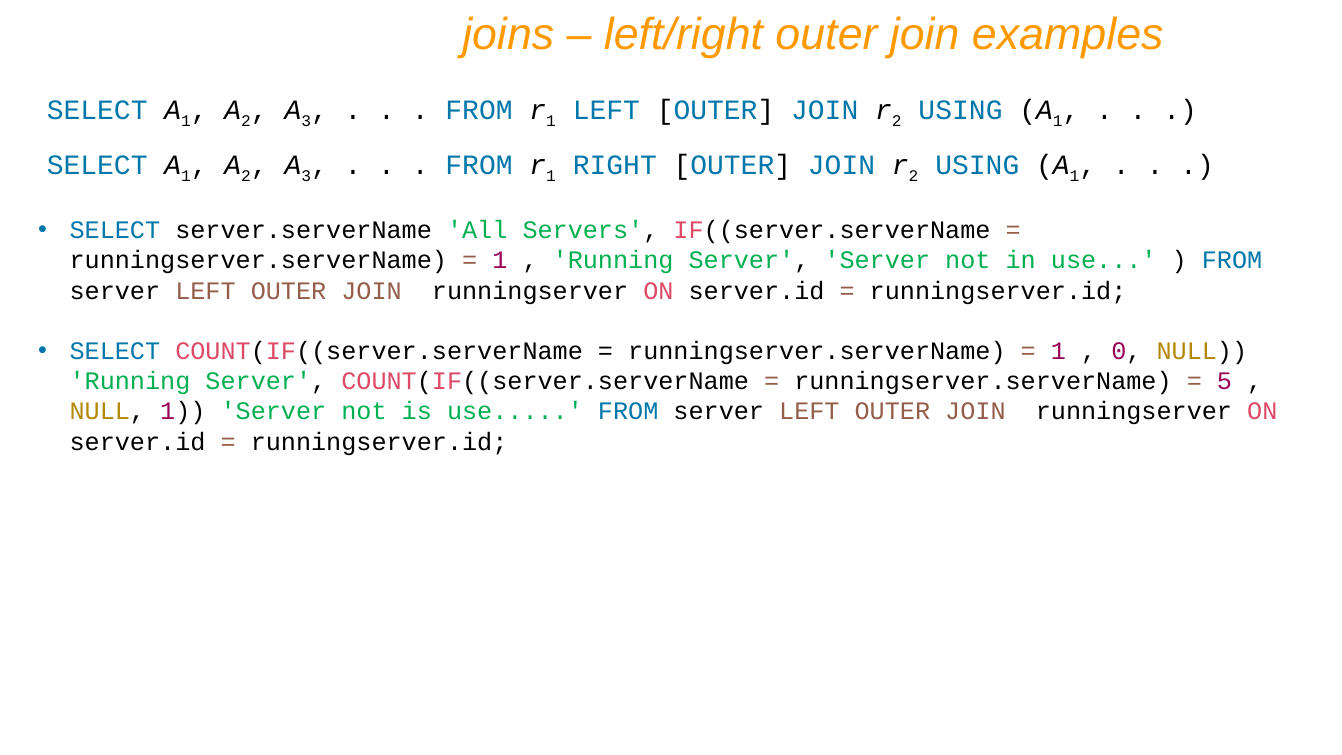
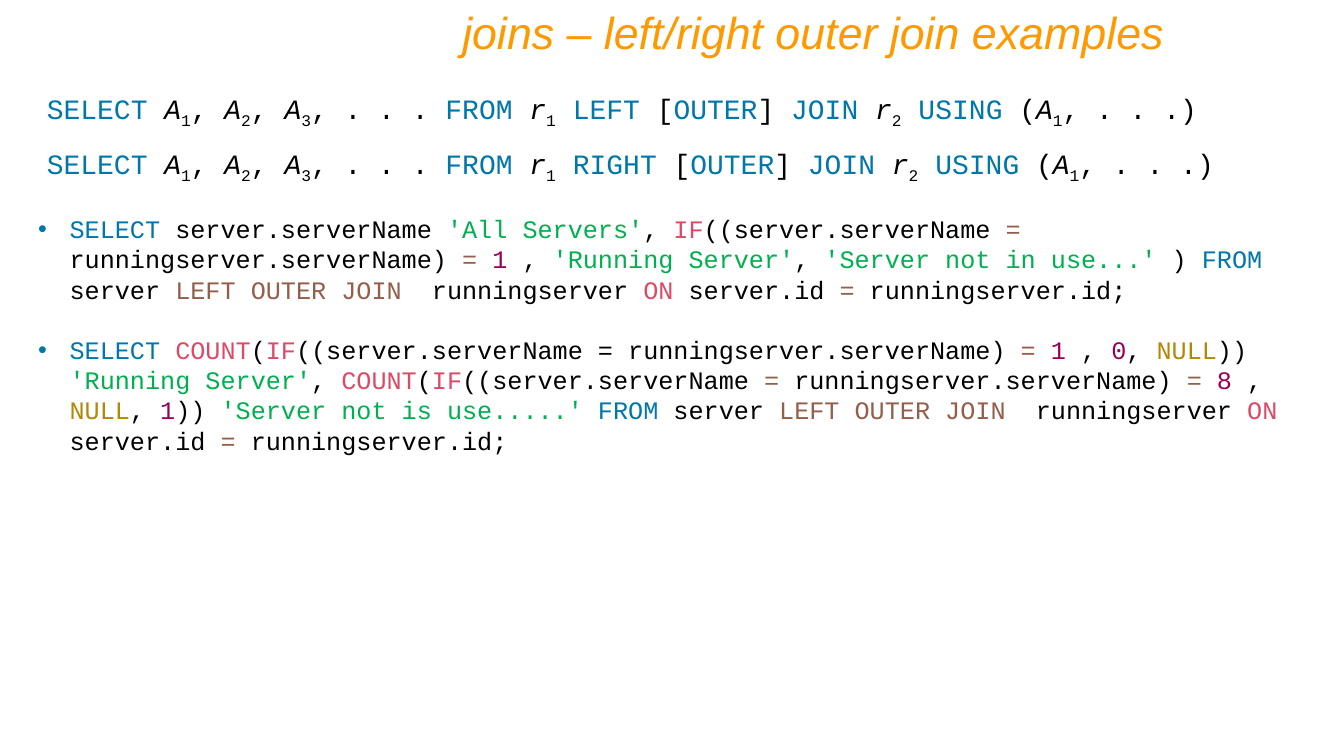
5: 5 -> 8
